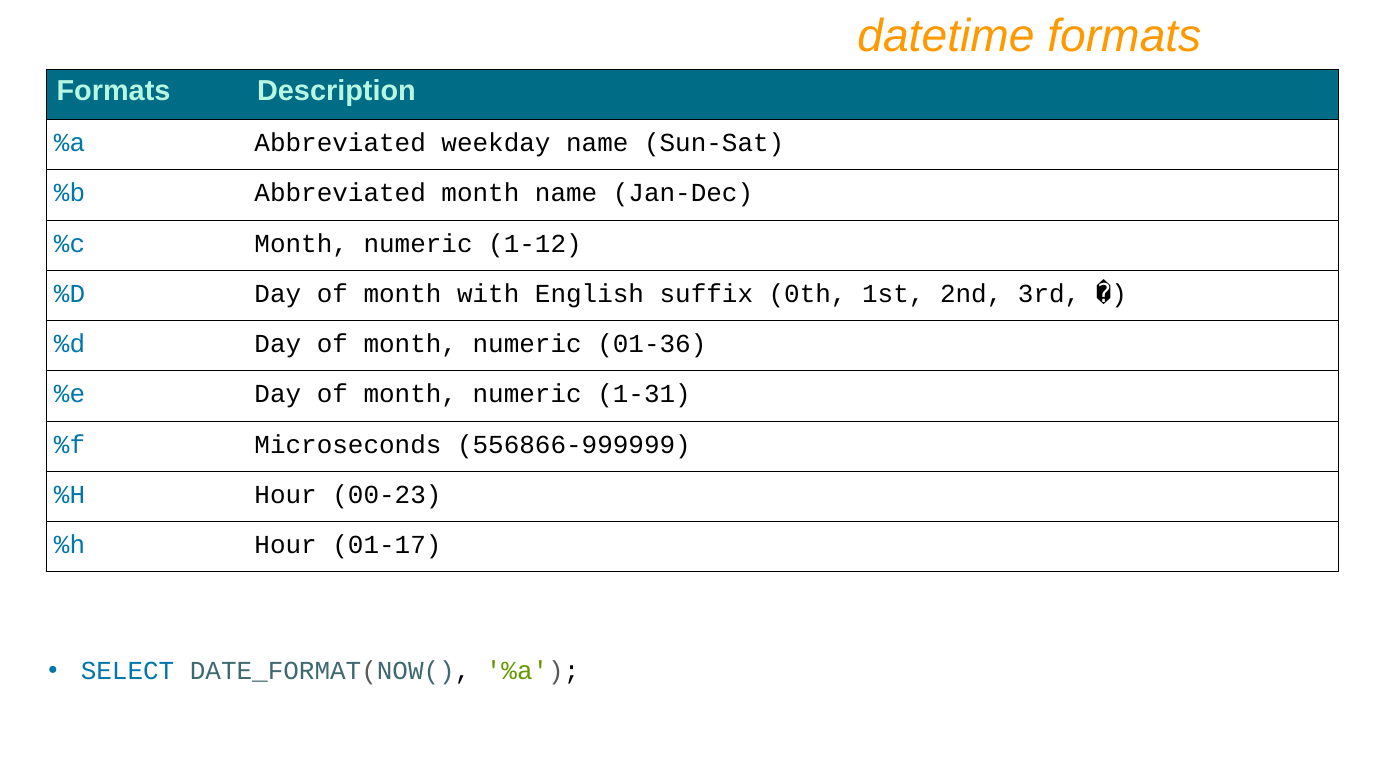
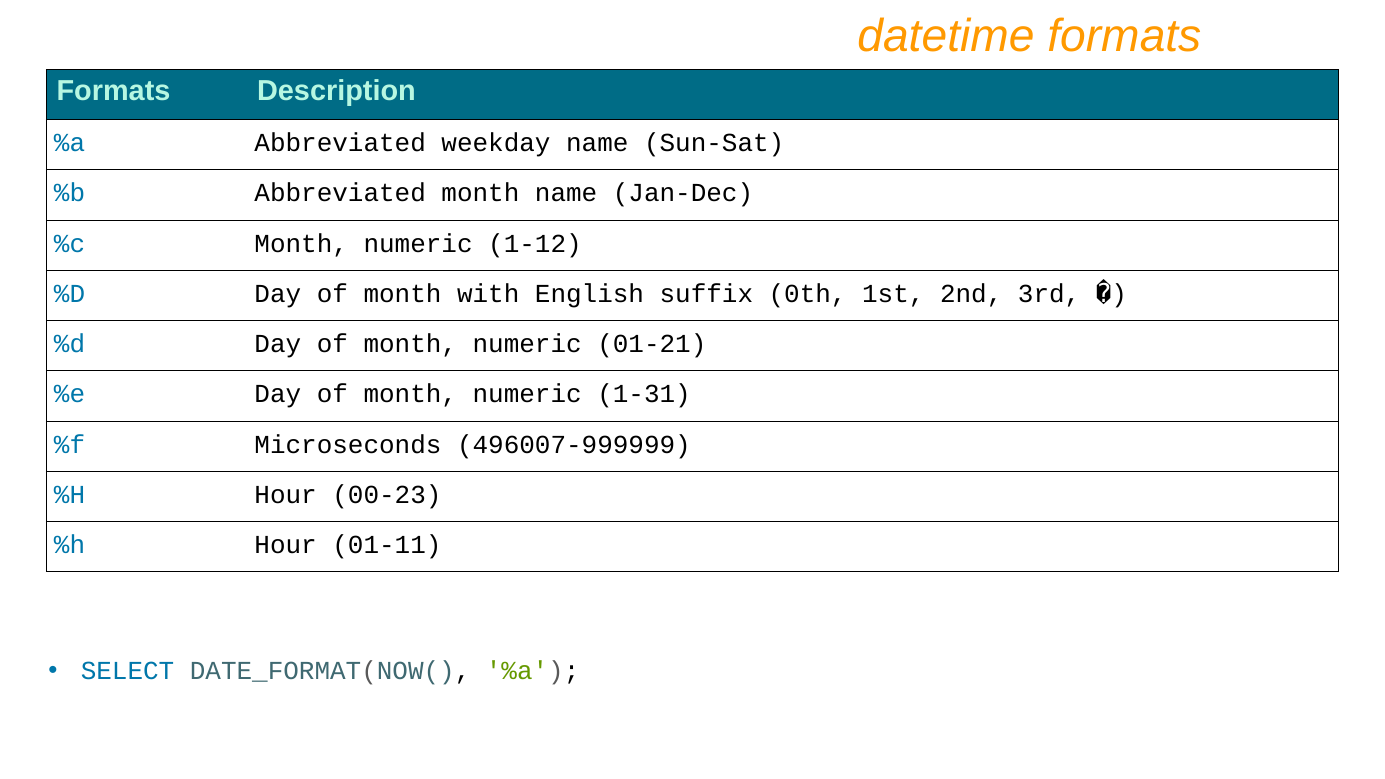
01-36: 01-36 -> 01-21
556866-999999: 556866-999999 -> 496007-999999
01-17: 01-17 -> 01-11
